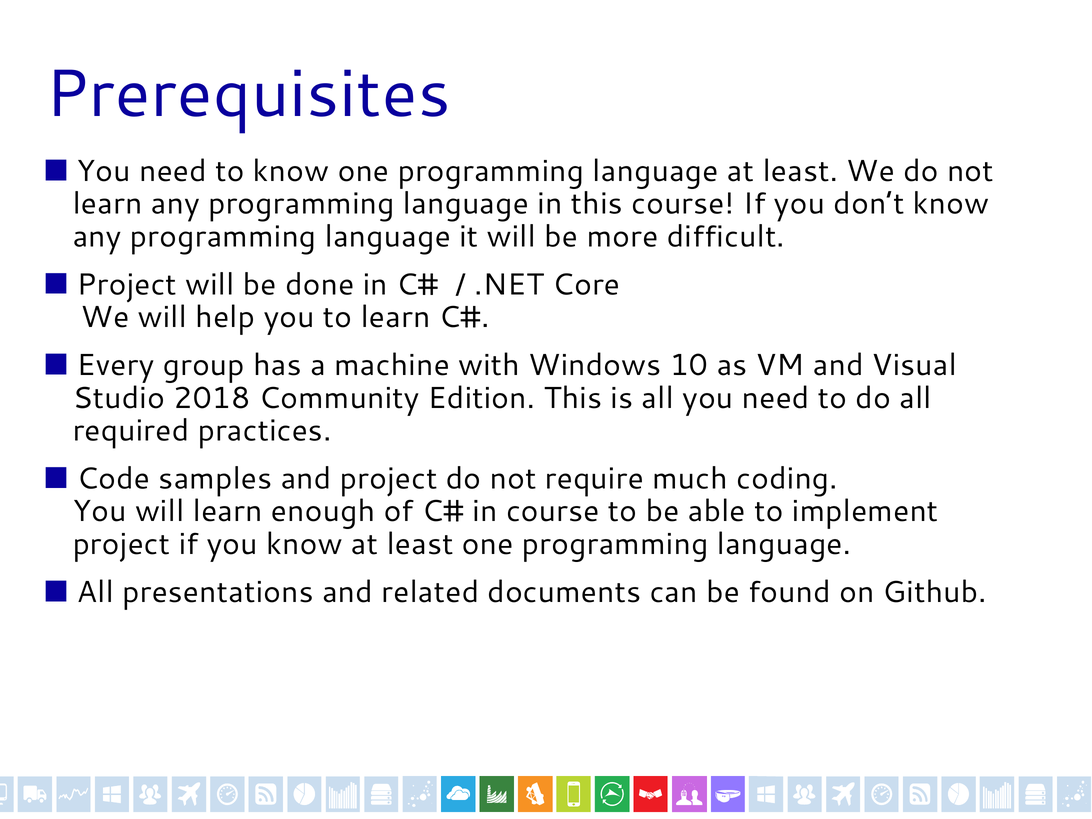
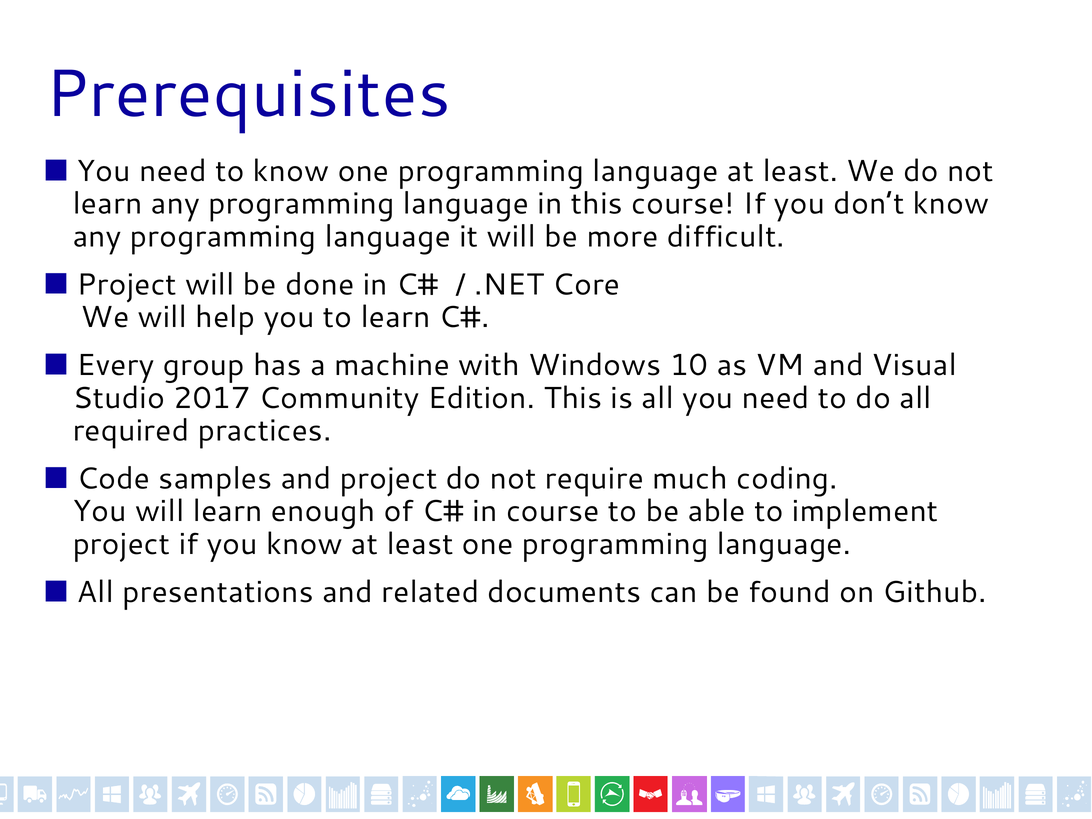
2018: 2018 -> 2017
